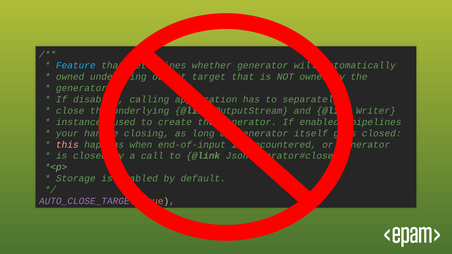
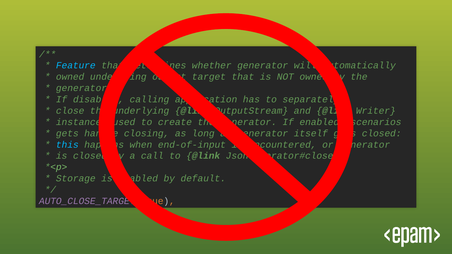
pipelines: pipelines -> scenarios
your at (67, 133): your -> gets
this colour: pink -> light blue
